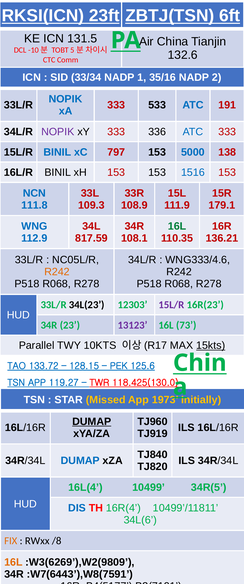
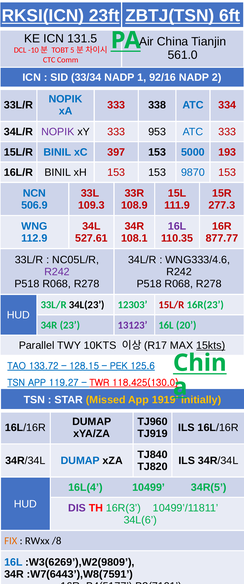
132.6: 132.6 -> 561.0
35/16: 35/16 -> 92/16
533: 533 -> 338
191: 191 -> 334
336: 336 -> 953
797: 797 -> 397
138: 138 -> 193
1516: 1516 -> 9870
111.8: 111.8 -> 506.9
179.1: 179.1 -> 277.3
16L at (177, 226) colour: green -> purple
817.59: 817.59 -> 527.61
136.21: 136.21 -> 877.77
R242 at (57, 272) colour: orange -> purple
15L/R at (171, 305) colour: purple -> red
73: 73 -> 20
1973: 1973 -> 1919
DUMAP at (92, 421) underline: present -> none
DIS colour: blue -> purple
16R(4: 16R(4 -> 16R(3
16L at (13, 562) colour: orange -> blue
